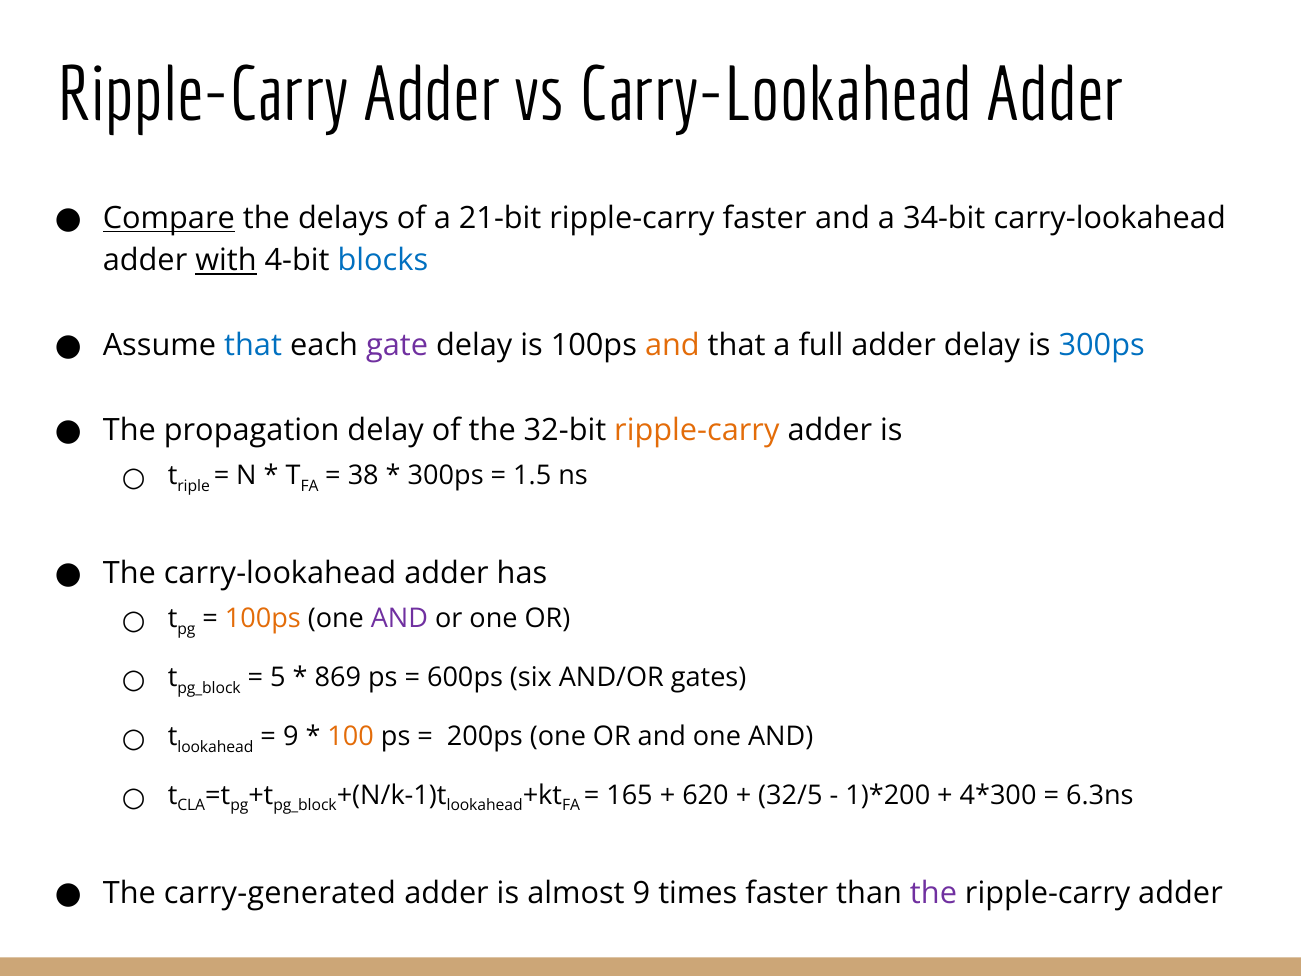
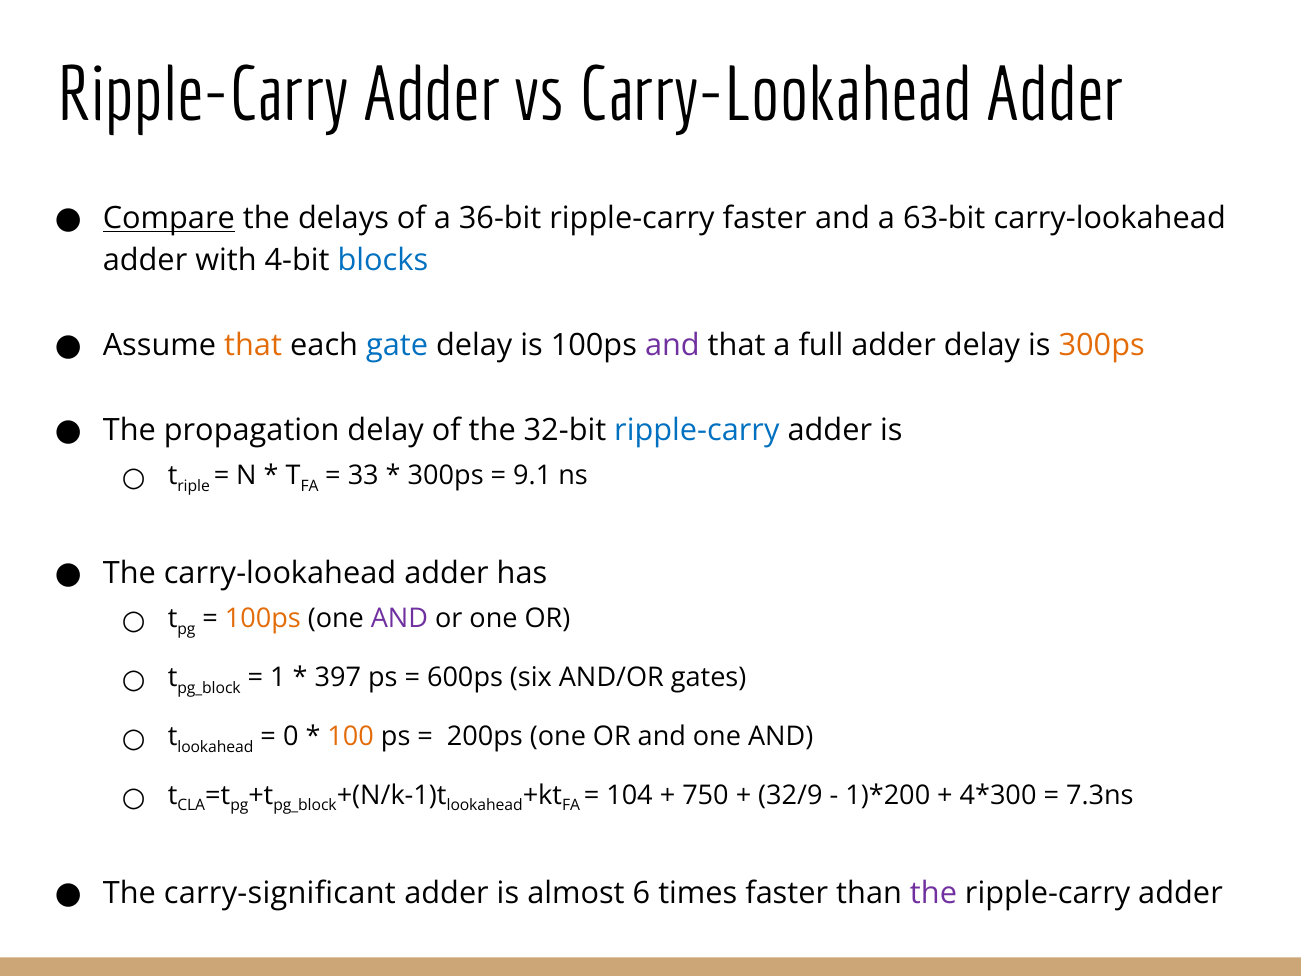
21-bit: 21-bit -> 36-bit
34-bit: 34-bit -> 63-bit
with underline: present -> none
that at (253, 345) colour: blue -> orange
gate colour: purple -> blue
and at (672, 345) colour: orange -> purple
300ps at (1102, 345) colour: blue -> orange
ripple-carry at (697, 430) colour: orange -> blue
38: 38 -> 33
1.5: 1.5 -> 9.1
5: 5 -> 1
869: 869 -> 397
9 at (291, 736): 9 -> 0
165: 165 -> 104
620: 620 -> 750
32/5: 32/5 -> 32/9
6.3ns: 6.3ns -> 7.3ns
carry-generated: carry-generated -> carry-significant
almost 9: 9 -> 6
